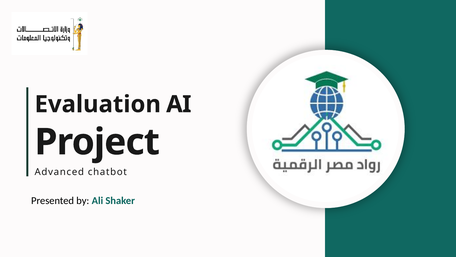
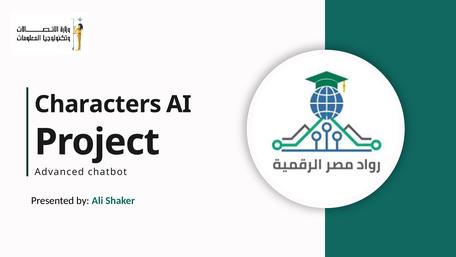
Evaluation: Evaluation -> Characters
